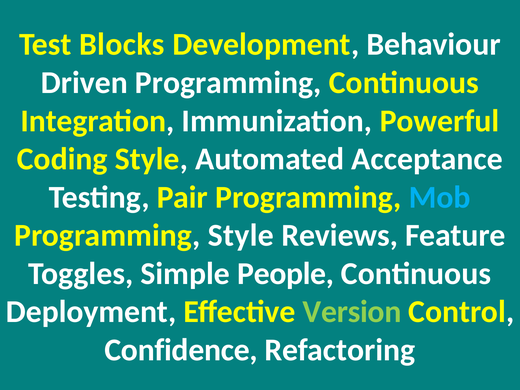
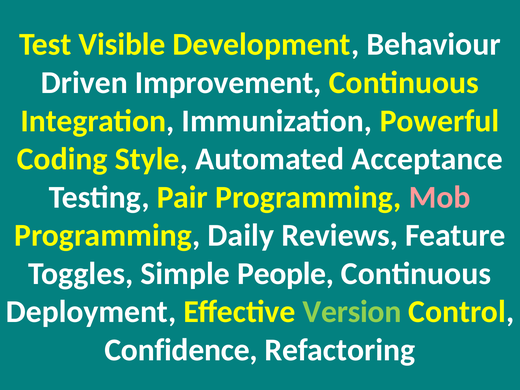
Blocks: Blocks -> Visible
Driven Programming: Programming -> Improvement
Mob colour: light blue -> pink
Programming Style: Style -> Daily
